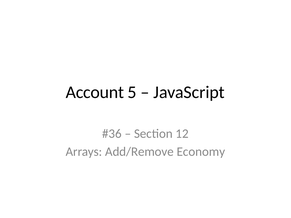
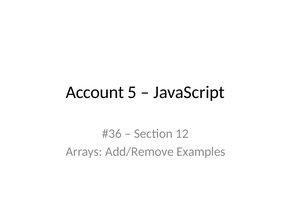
Economy: Economy -> Examples
